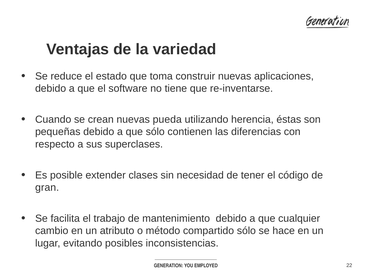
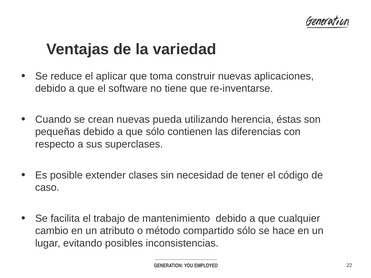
estado: estado -> aplicar
gran: gran -> caso
